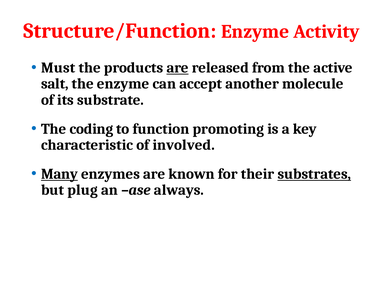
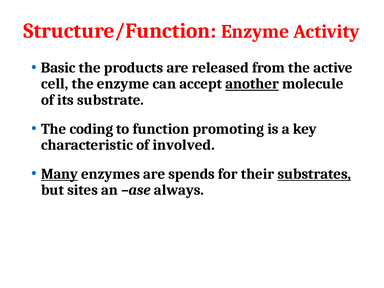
Must: Must -> Basic
are at (178, 68) underline: present -> none
salt: salt -> cell
another underline: none -> present
known: known -> spends
plug: plug -> sites
